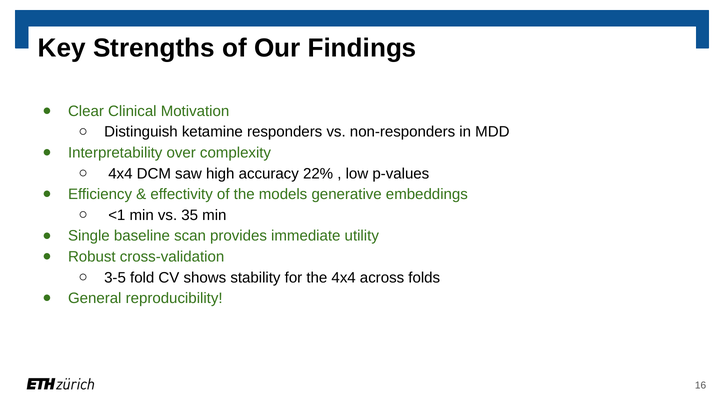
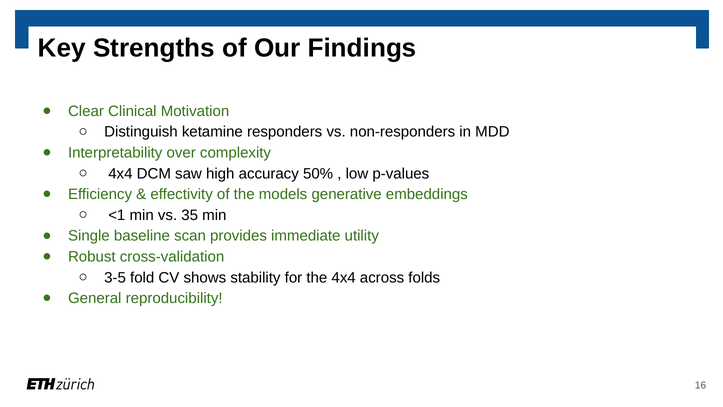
22%: 22% -> 50%
